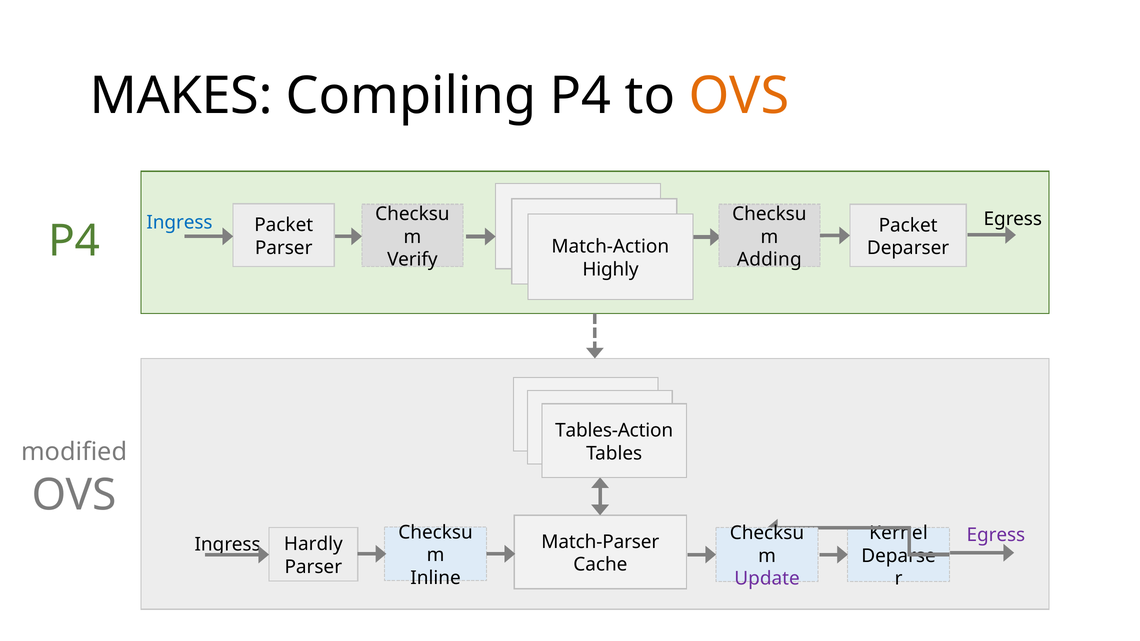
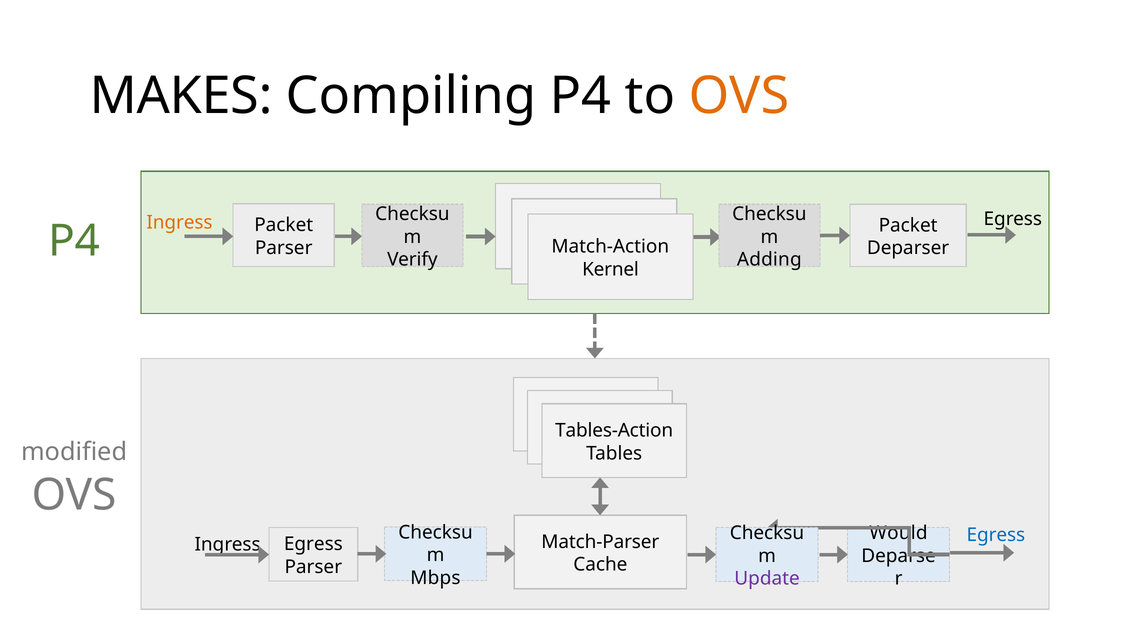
Ingress at (179, 222) colour: blue -> orange
Highly: Highly -> Kernel
Kernel: Kernel -> Would
Egress at (996, 535) colour: purple -> blue
Hardly at (313, 544): Hardly -> Egress
Inline: Inline -> Mbps
